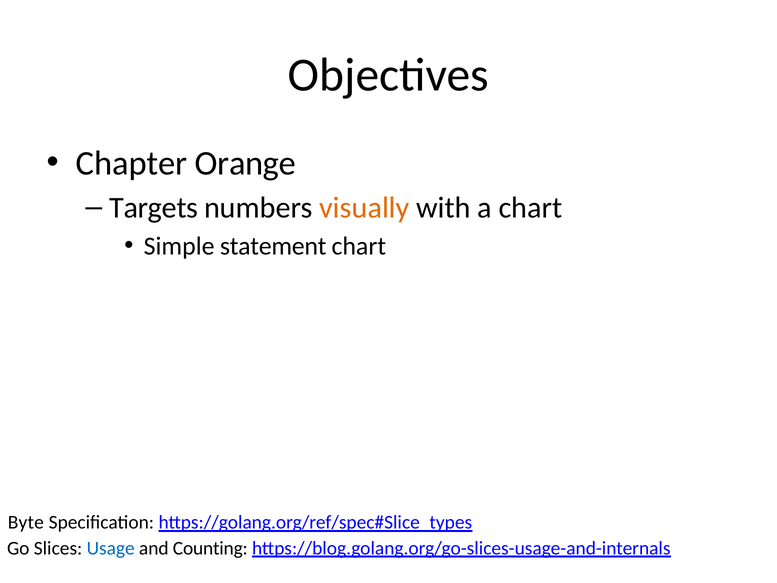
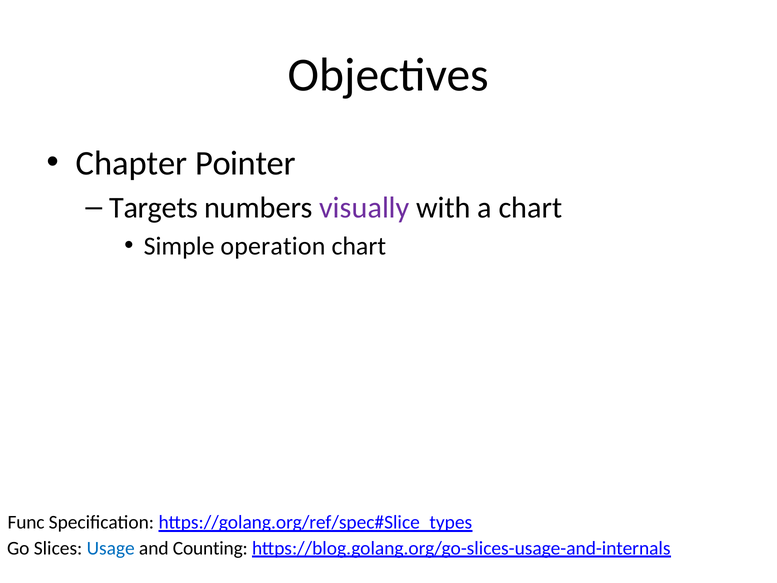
Orange: Orange -> Pointer
visually colour: orange -> purple
statement: statement -> operation
Byte: Byte -> Func
